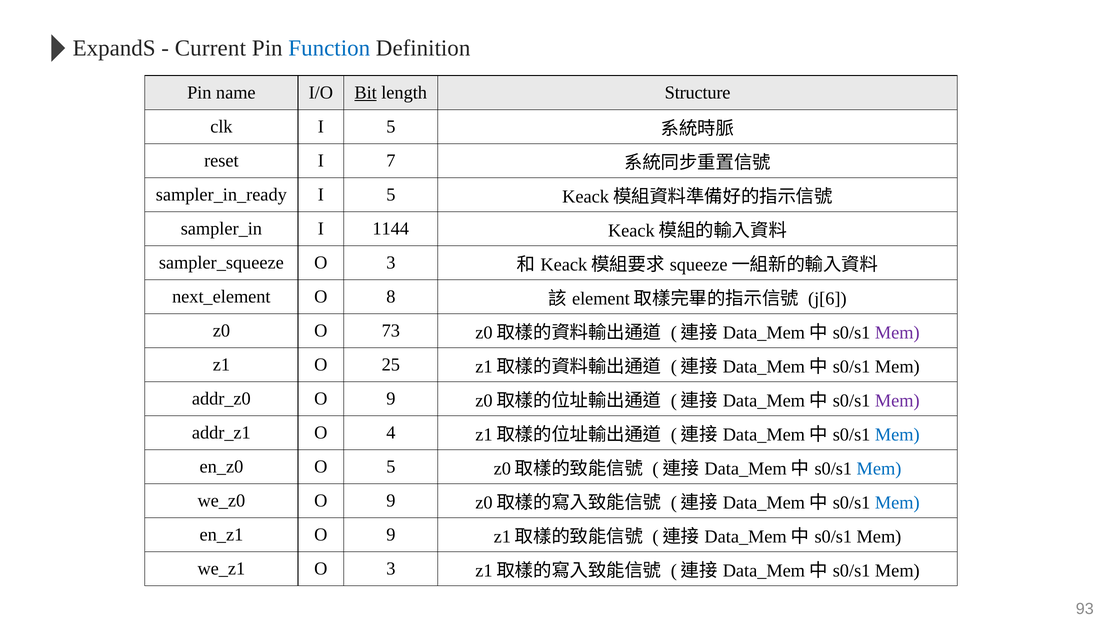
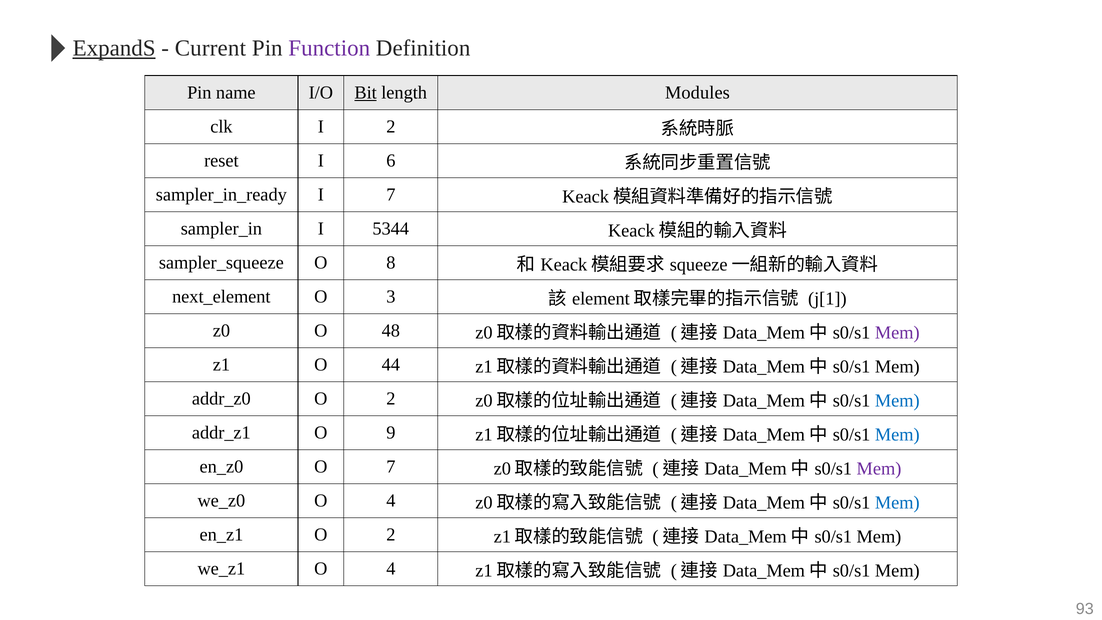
ExpandS underline: none -> present
Function colour: blue -> purple
Structure: Structure -> Modules
clk I 5: 5 -> 2
7: 7 -> 6
5 at (391, 195): 5 -> 7
1144: 1144 -> 5344
3 at (391, 263): 3 -> 8
8: 8 -> 3
j[6: j[6 -> j[1
73: 73 -> 48
25: 25 -> 44
9 at (391, 399): 9 -> 2
Mem at (897, 401) colour: purple -> blue
4: 4 -> 9
O 5: 5 -> 7
Mem at (879, 469) colour: blue -> purple
9 at (391, 501): 9 -> 4
9 at (391, 535): 9 -> 2
3 at (391, 569): 3 -> 4
